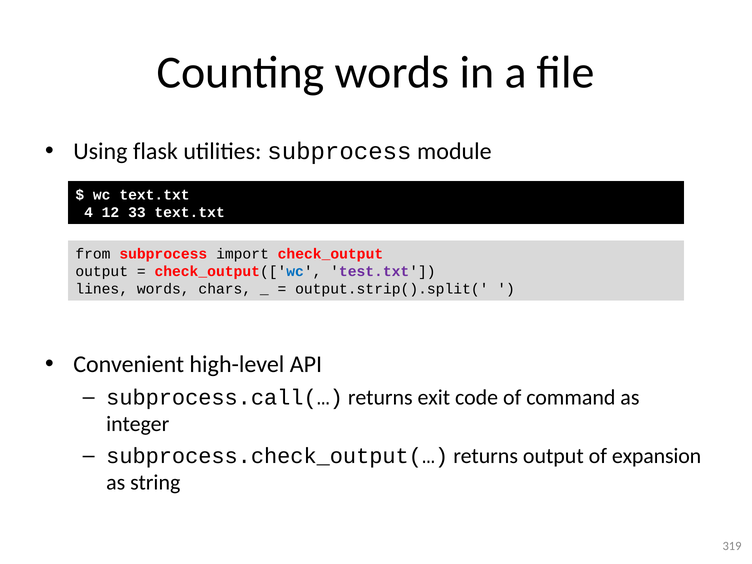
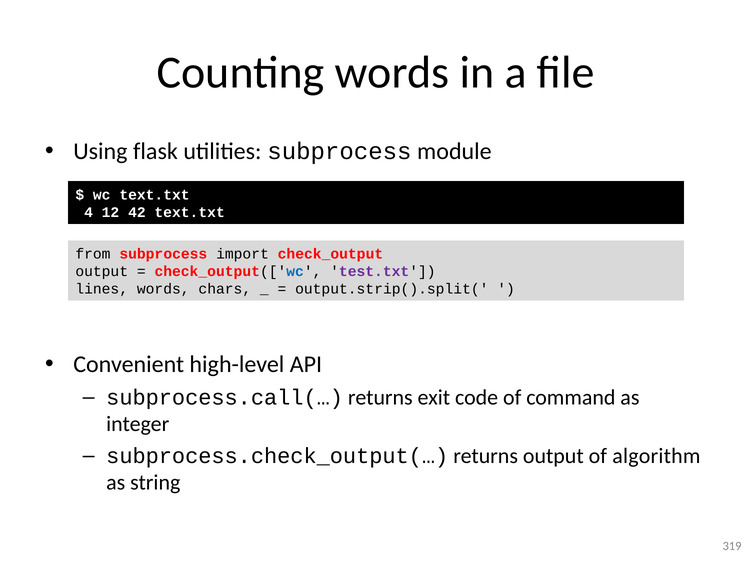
33: 33 -> 42
expansion: expansion -> algorithm
